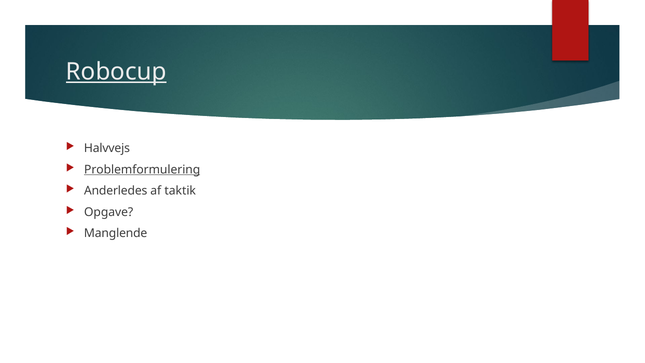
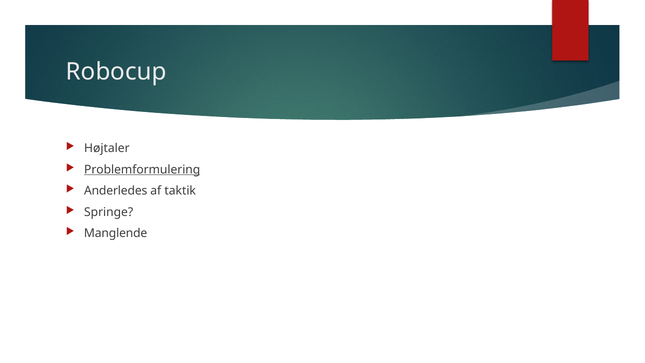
Robocup underline: present -> none
Halvvejs: Halvvejs -> Højtaler
Opgave: Opgave -> Springe
